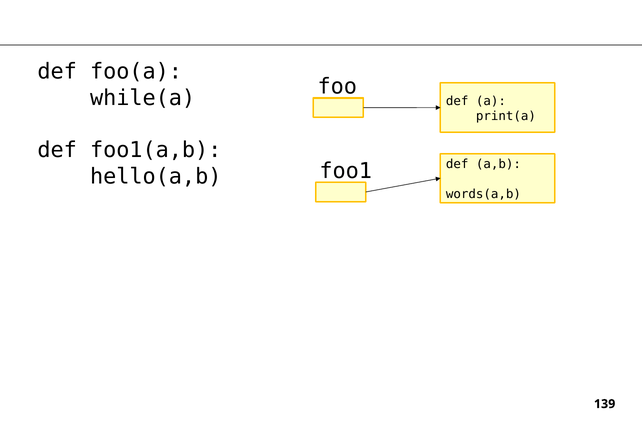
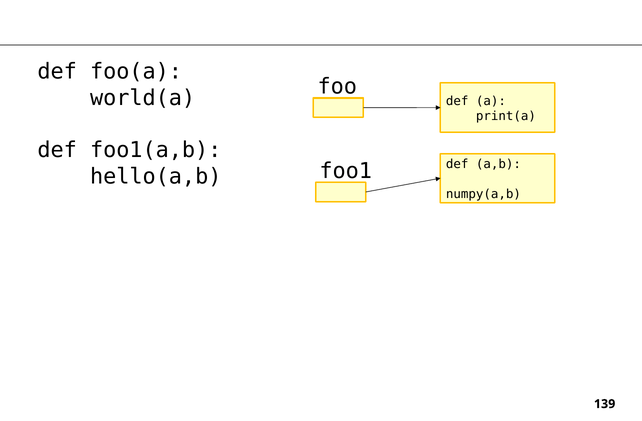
while(a: while(a -> world(a
words(a,b: words(a,b -> numpy(a,b
